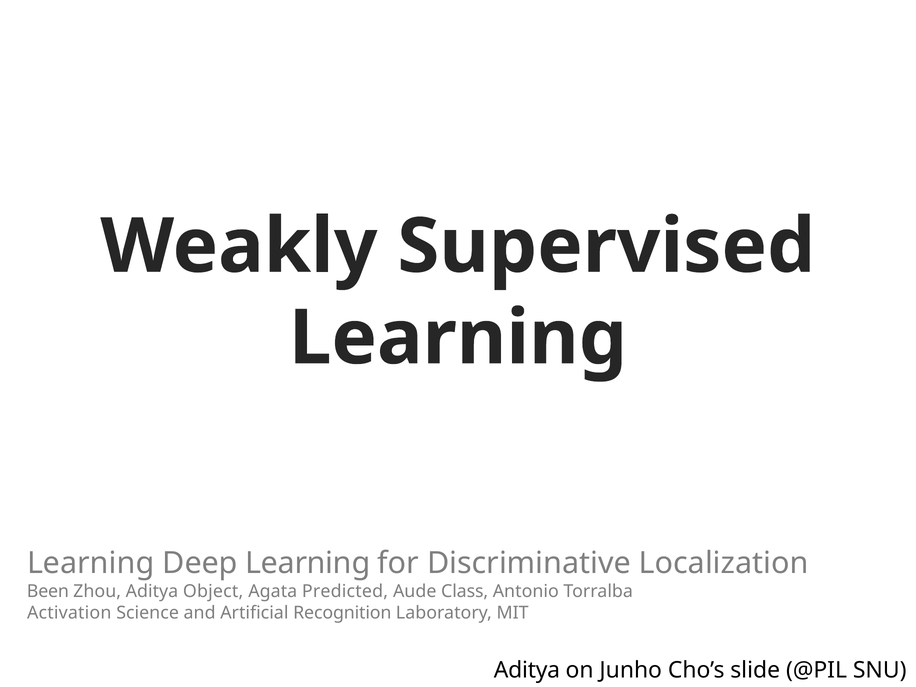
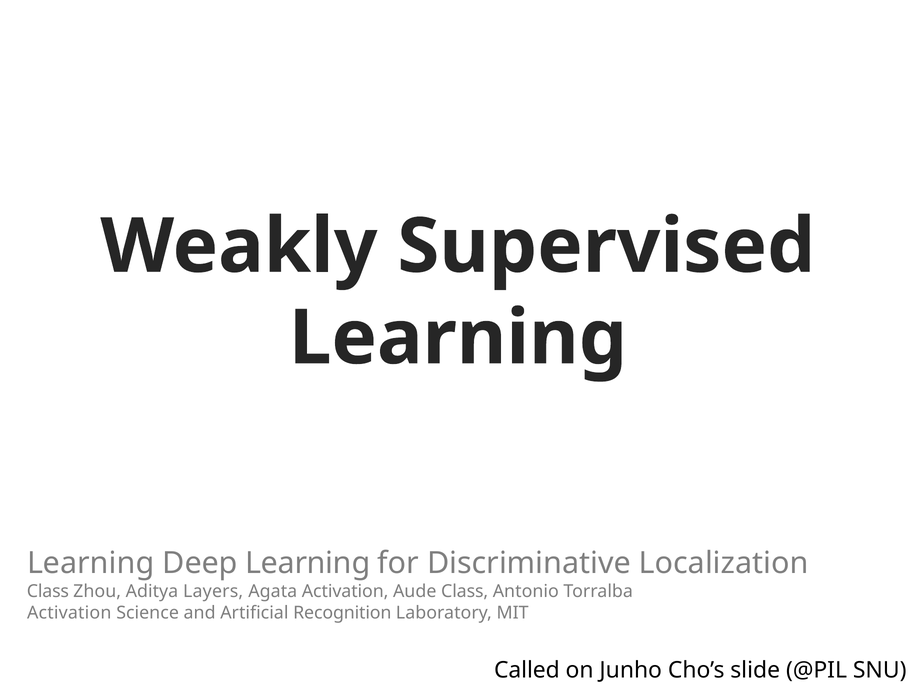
Been at (48, 591): Been -> Class
Object: Object -> Layers
Agata Predicted: Predicted -> Activation
Aditya at (527, 670): Aditya -> Called
